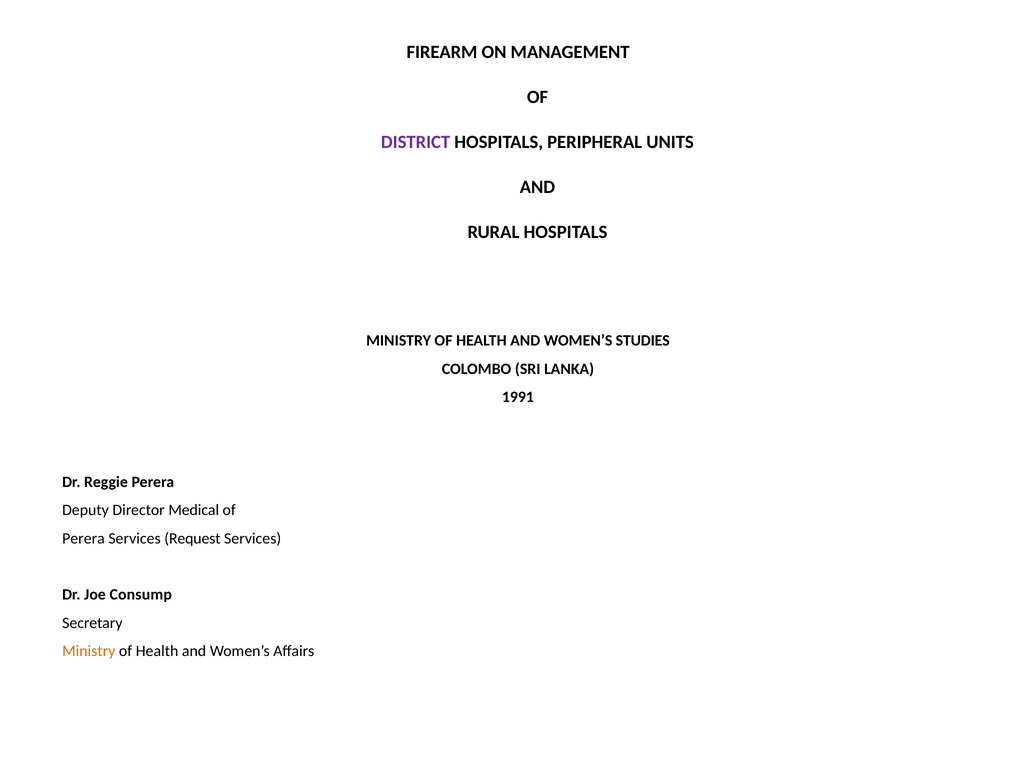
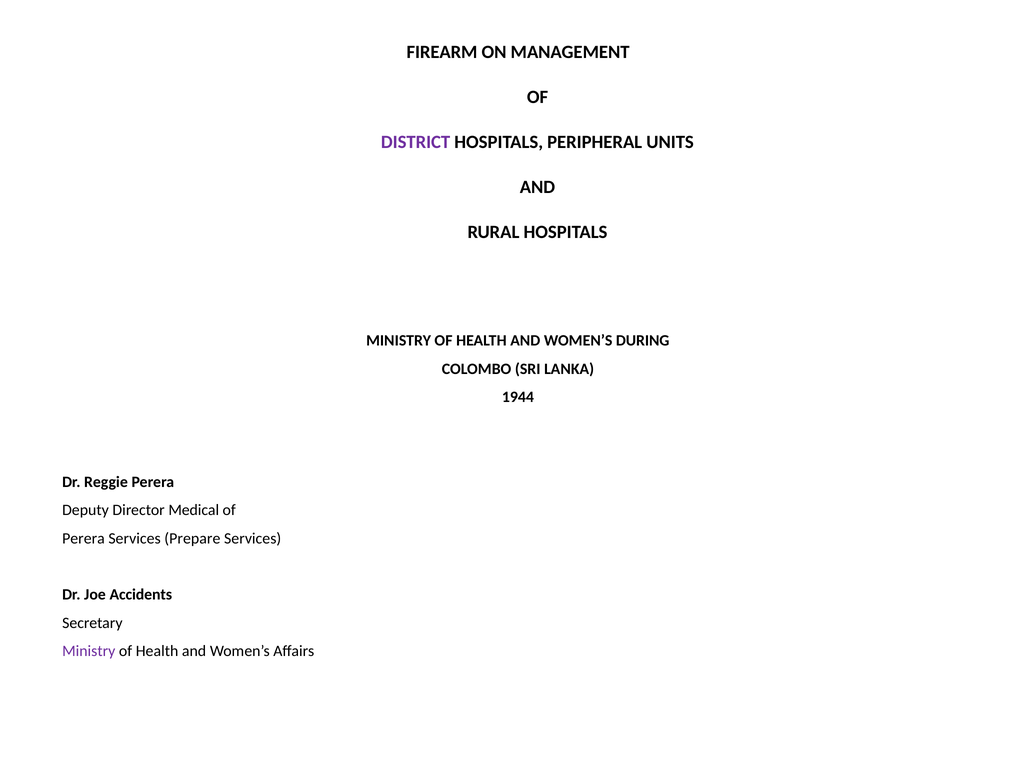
STUDIES: STUDIES -> DURING
1991: 1991 -> 1944
Request: Request -> Prepare
Consump: Consump -> Accidents
Ministry at (89, 651) colour: orange -> purple
